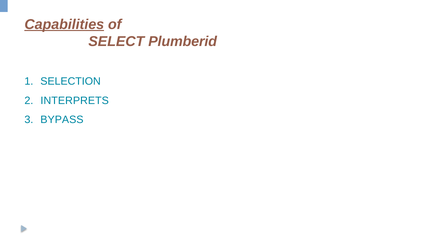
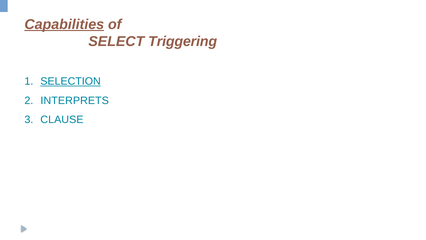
Plumberid: Plumberid -> Triggering
SELECTION underline: none -> present
BYPASS: BYPASS -> CLAUSE
